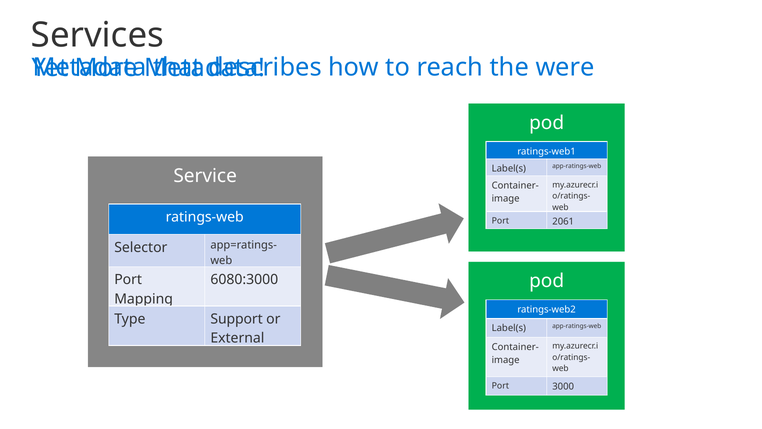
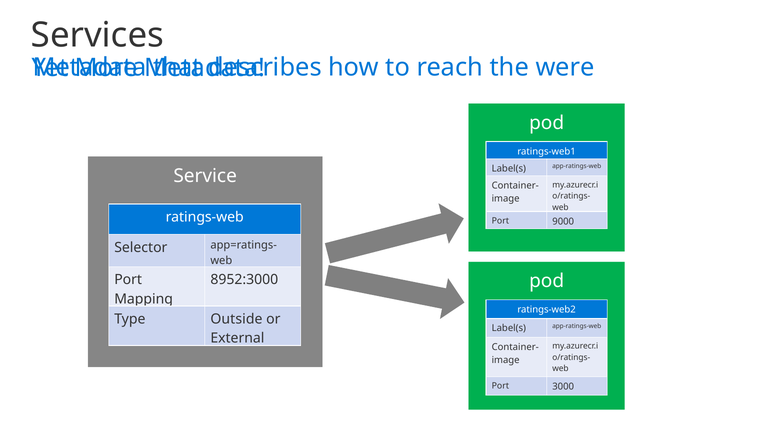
2061: 2061 -> 9000
6080:3000: 6080:3000 -> 8952:3000
Support: Support -> Outside
